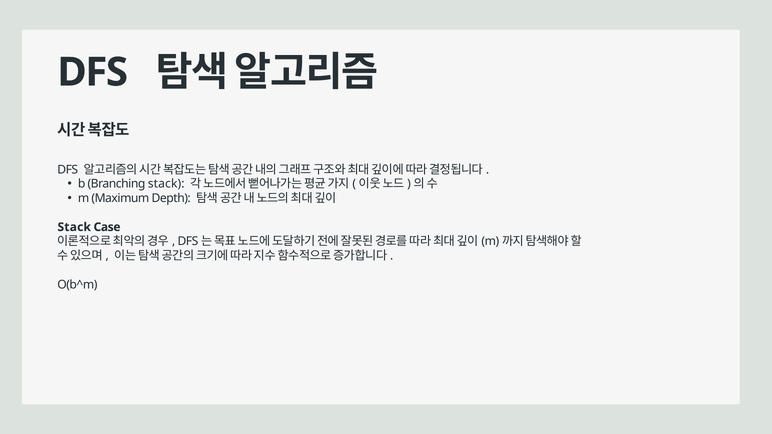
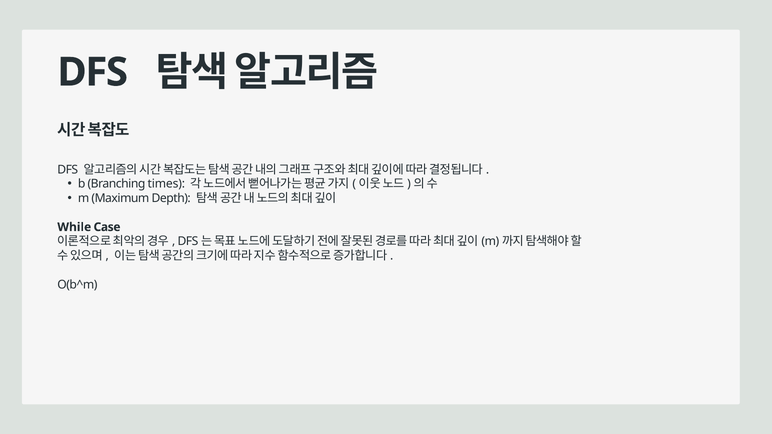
Branching stack: stack -> times
Stack at (74, 227): Stack -> While
